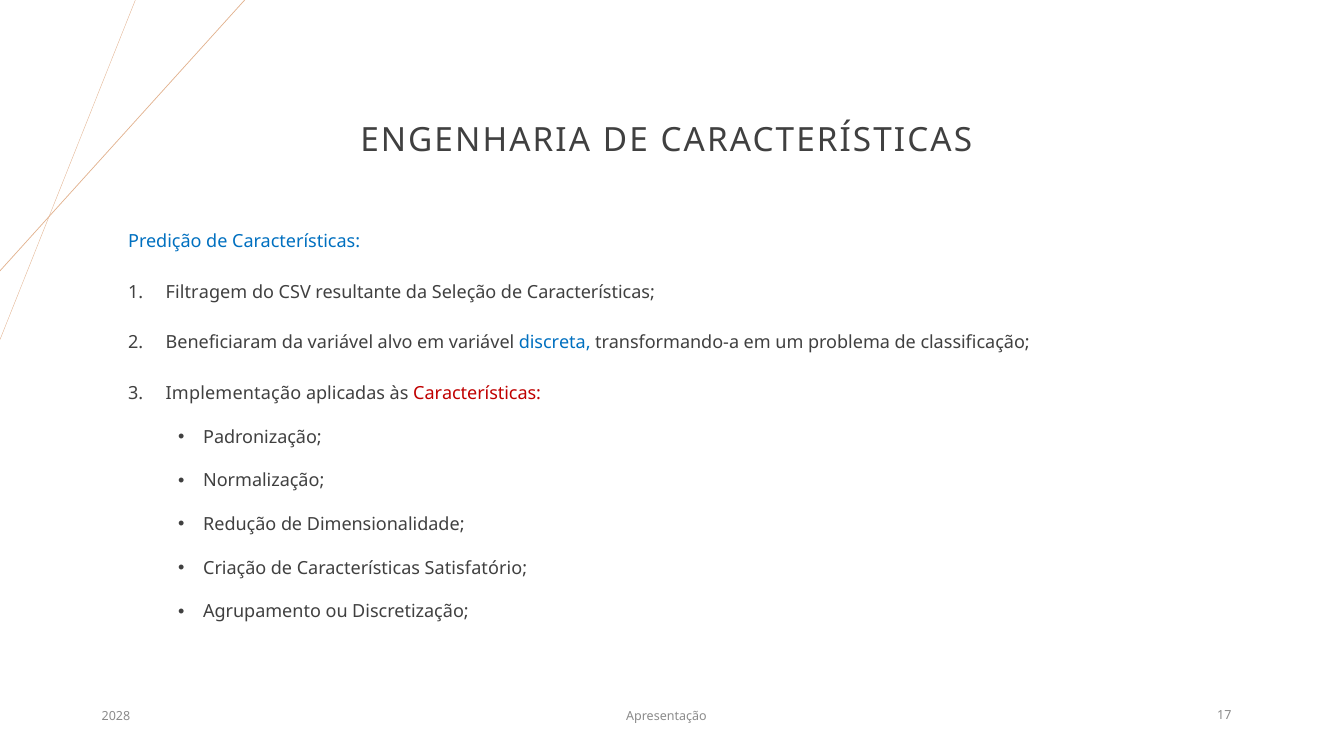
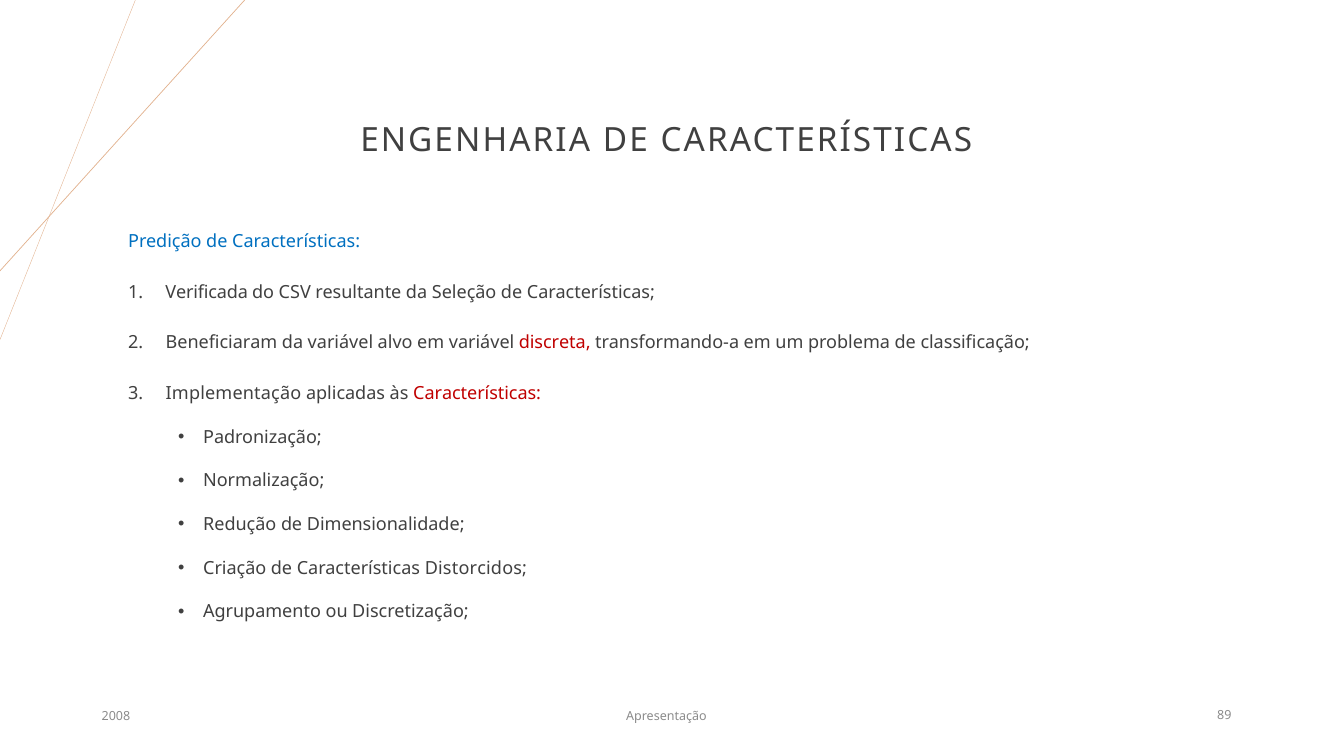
Filtragem: Filtragem -> Verificada
discreta colour: blue -> red
Satisfatório: Satisfatório -> Distorcidos
2028: 2028 -> 2008
17: 17 -> 89
